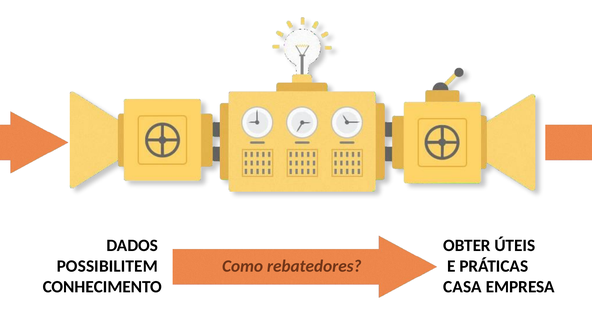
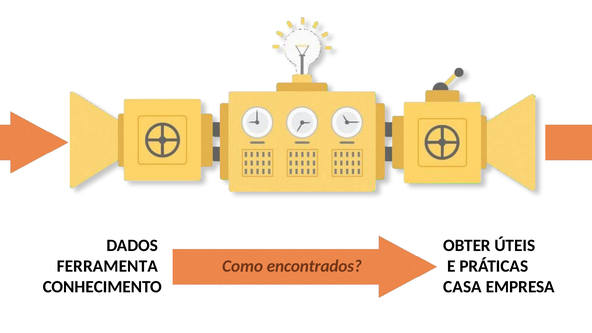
POSSIBILITEM: POSSIBILITEM -> FERRAMENTA
rebatedores: rebatedores -> encontrados
